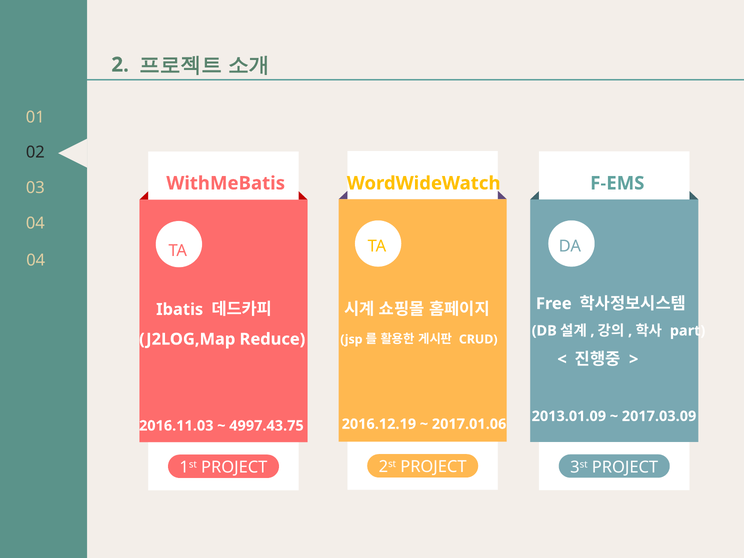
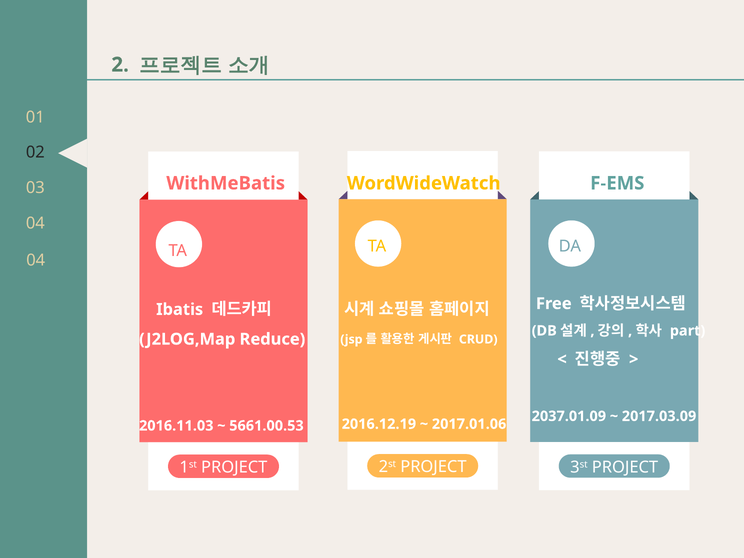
2013.01.09: 2013.01.09 -> 2037.01.09
4997.43.75: 4997.43.75 -> 5661.00.53
